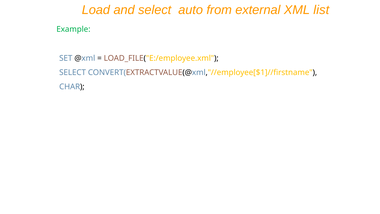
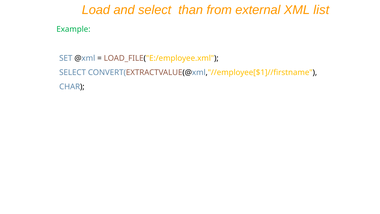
auto: auto -> than
